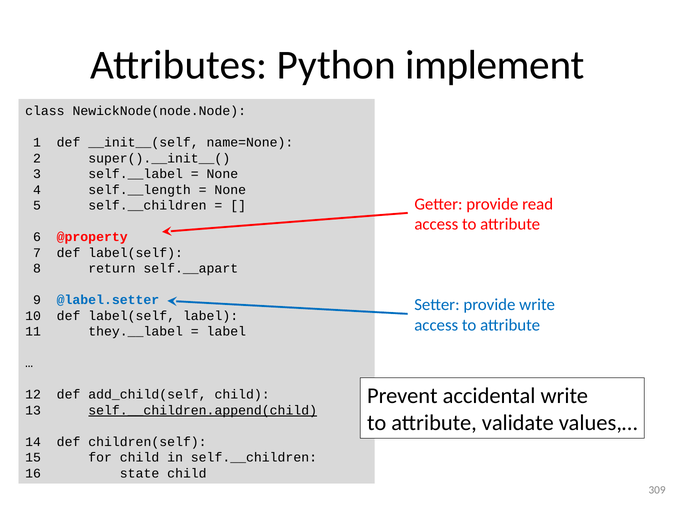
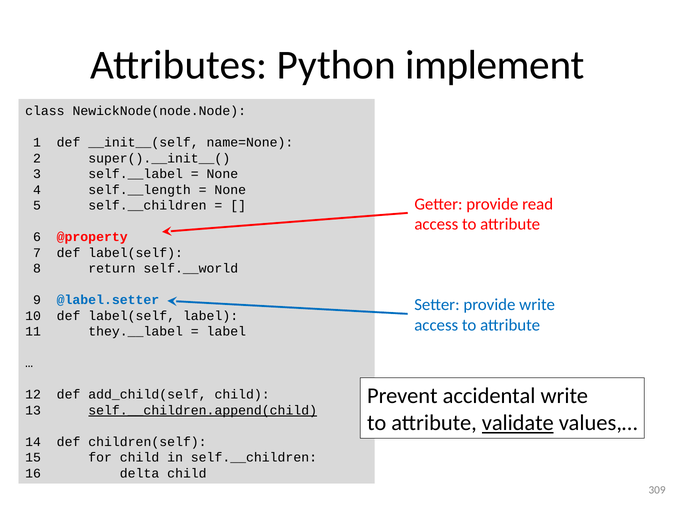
self.__apart: self.__apart -> self.__world
validate underline: none -> present
state: state -> delta
